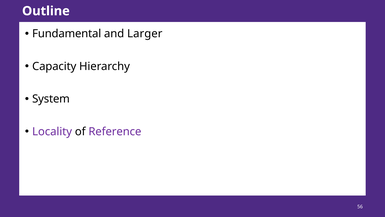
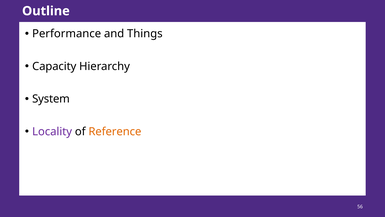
Fundamental: Fundamental -> Performance
Larger: Larger -> Things
Reference colour: purple -> orange
